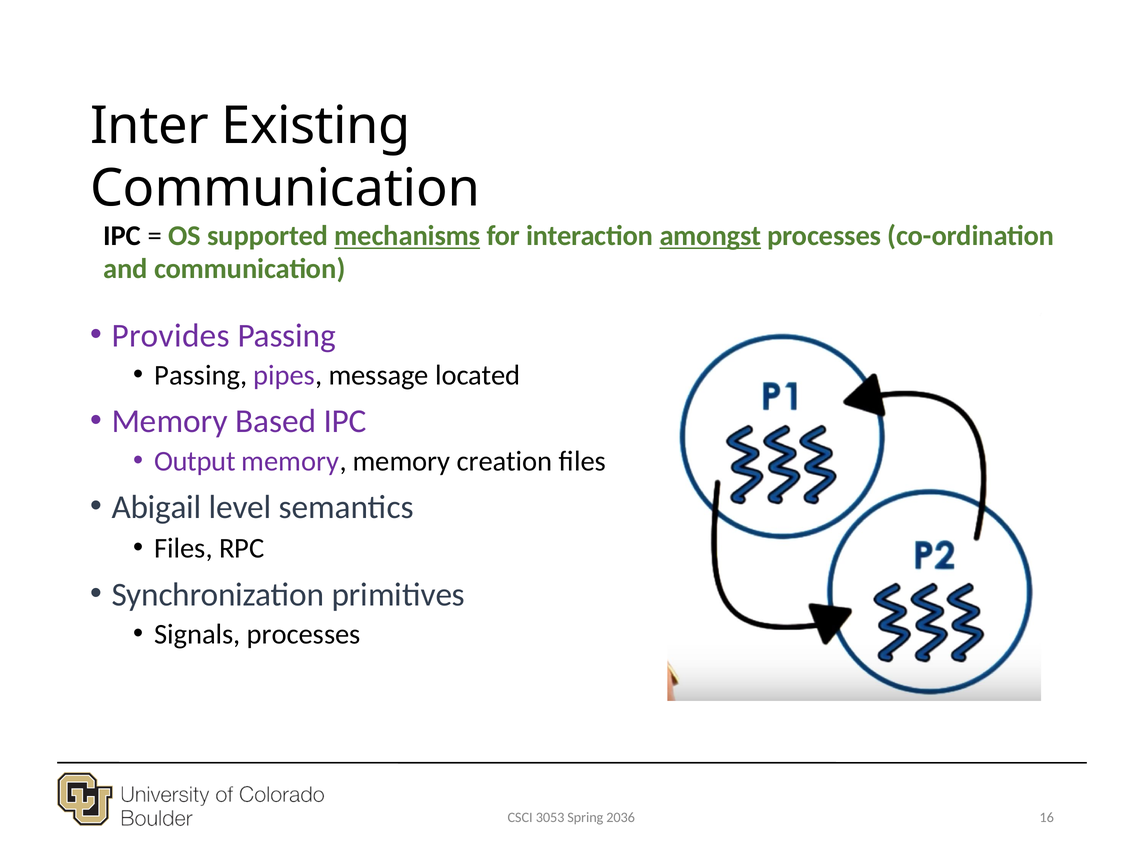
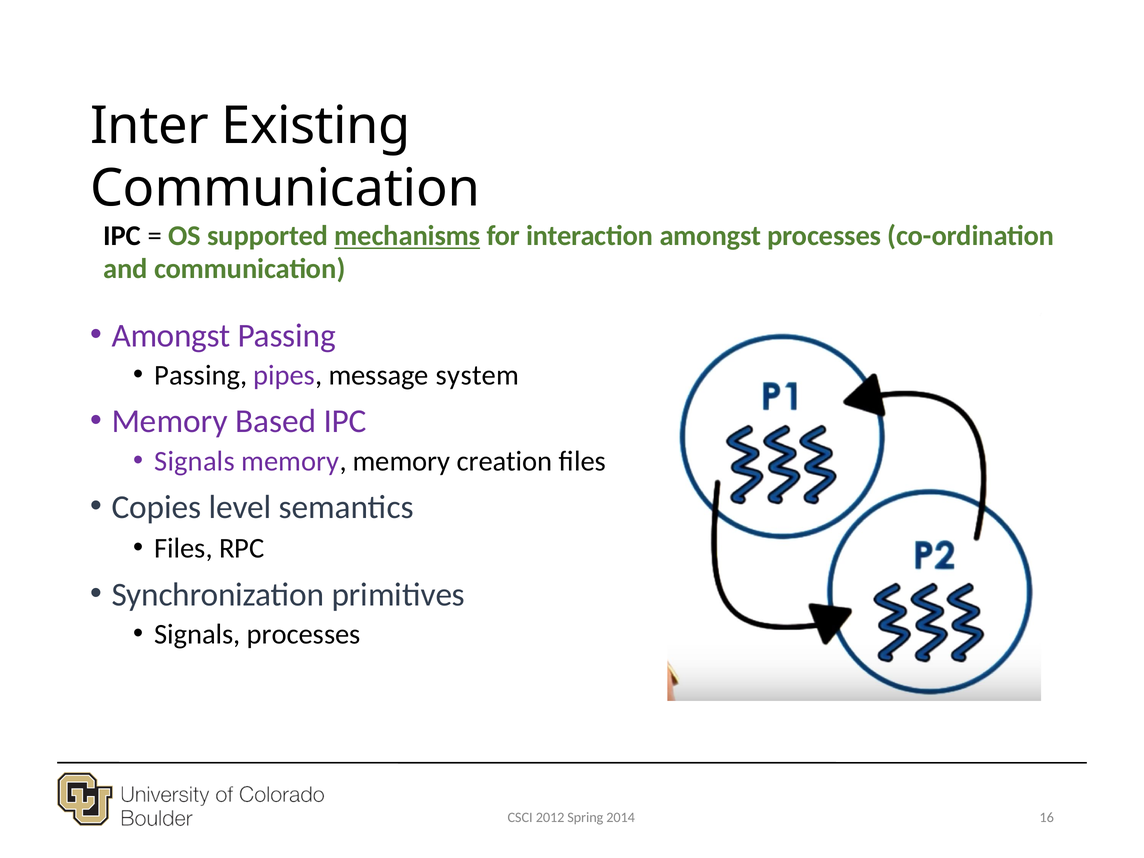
amongst at (710, 236) underline: present -> none
Provides at (171, 336): Provides -> Amongst
located: located -> system
Output at (195, 461): Output -> Signals
Abigail: Abigail -> Copies
3053: 3053 -> 2012
2036: 2036 -> 2014
